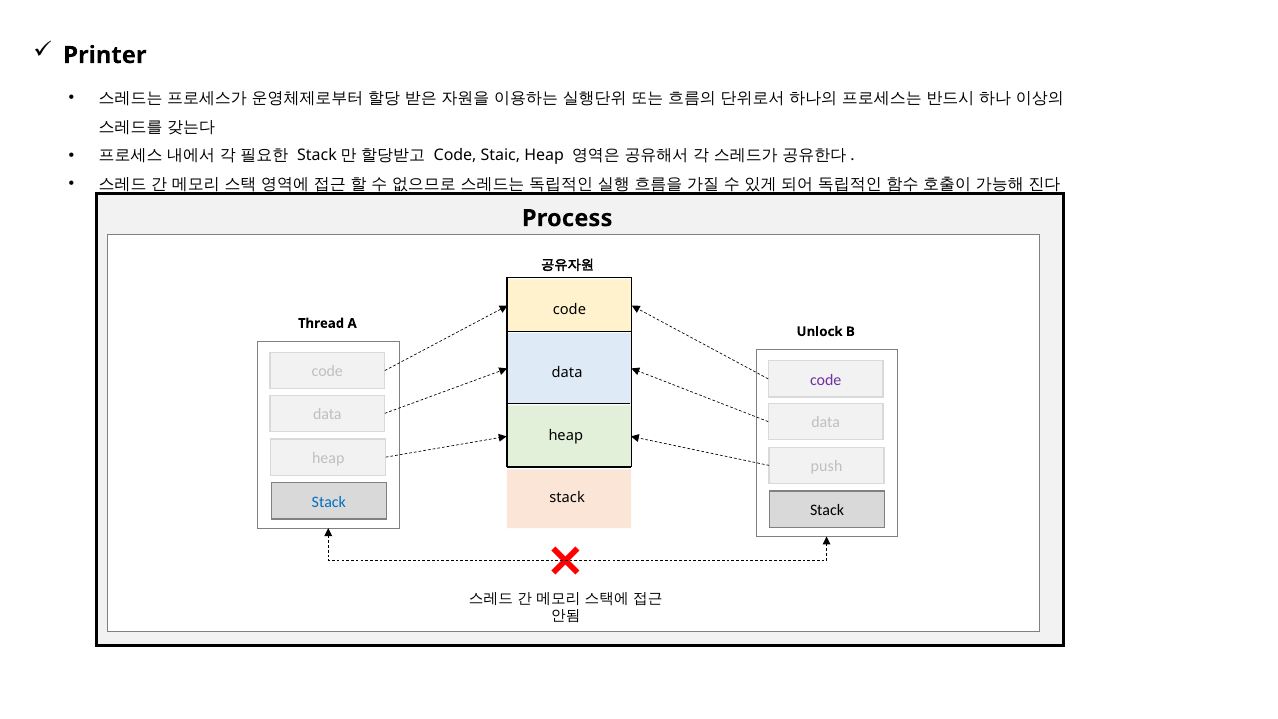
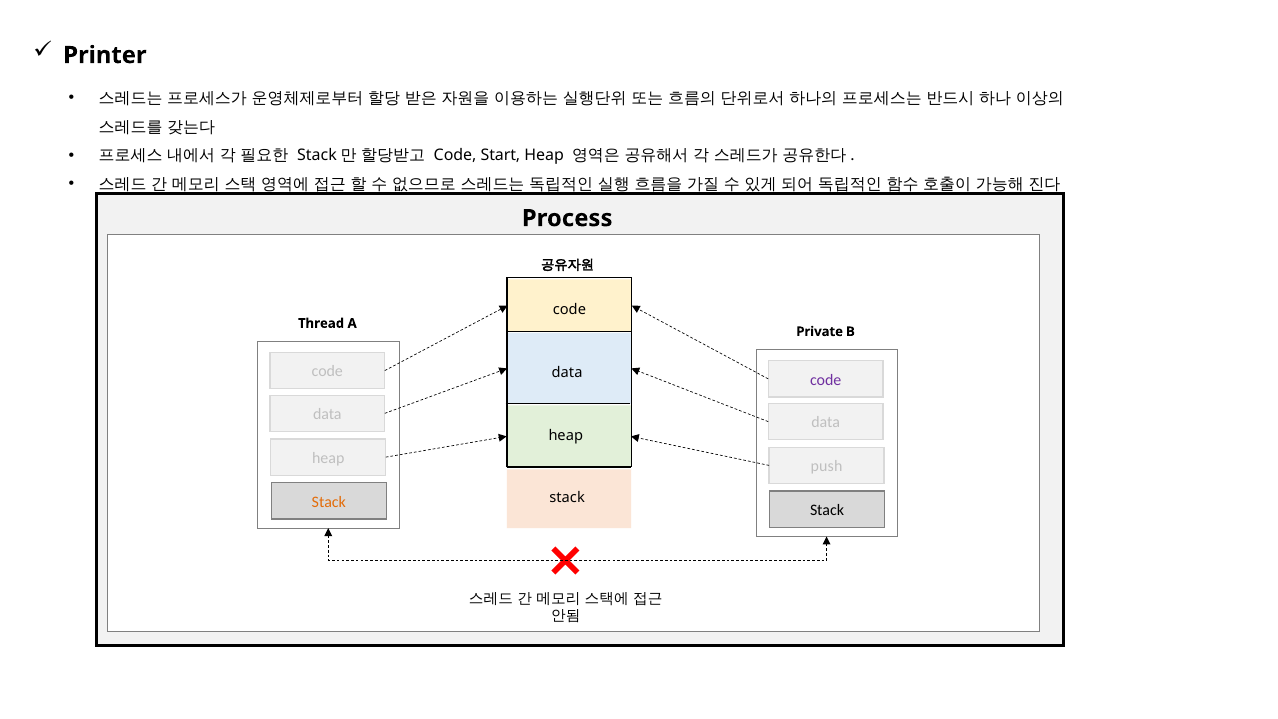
Staic: Staic -> Start
Unlock: Unlock -> Private
Stack at (329, 502) colour: blue -> orange
